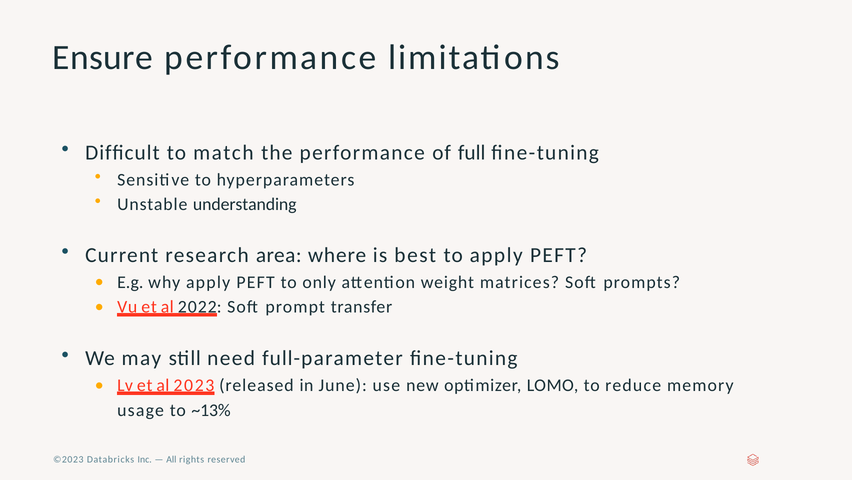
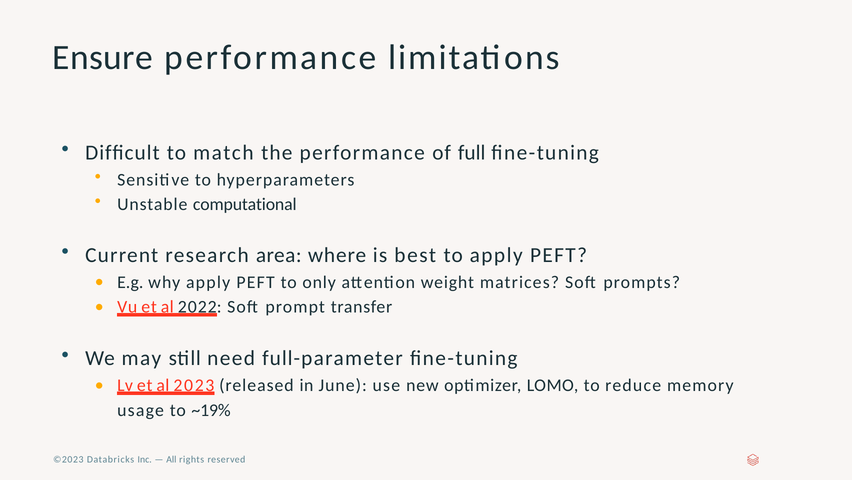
understanding: understanding -> computational
~13%: ~13% -> ~19%
